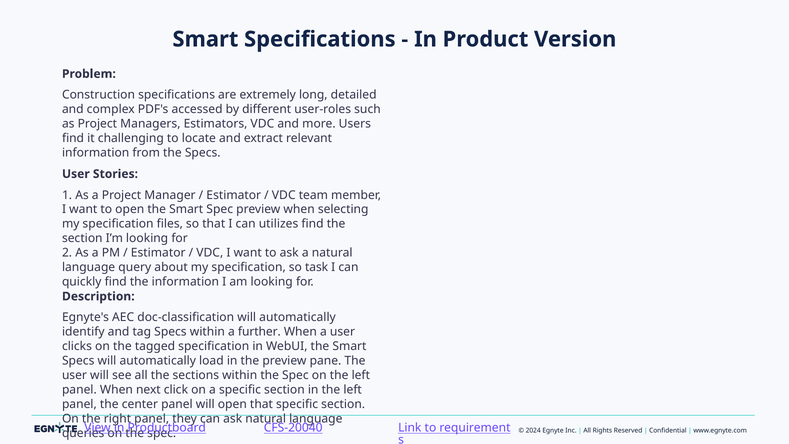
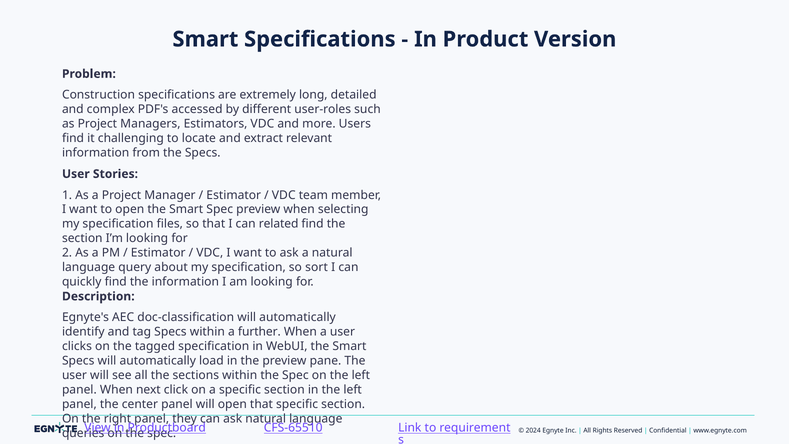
utilizes: utilizes -> related
task: task -> sort
CFS-20040: CFS-20040 -> CFS-65510
